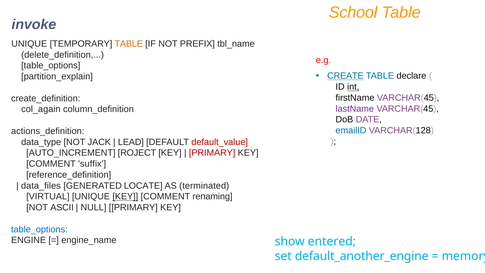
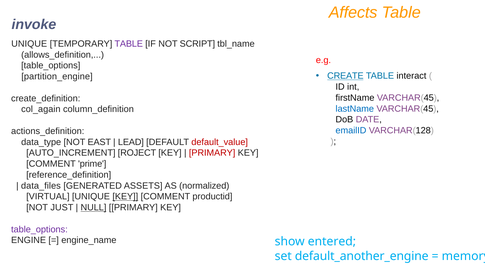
School: School -> Affects
TABLE at (129, 44) colour: orange -> purple
PREFIX: PREFIX -> SCRIPT
delete_definition: delete_definition -> allows_definition
declare: declare -> interact
partition_explain: partition_explain -> partition_engine
int underline: present -> none
lastName colour: purple -> blue
JACK: JACK -> EAST
suffix: suffix -> prime
LOCATE: LOCATE -> ASSETS
terminated: terminated -> normalized
renaming: renaming -> productid
ASCII: ASCII -> JUST
NULL underline: none -> present
table_options at (39, 229) colour: blue -> purple
